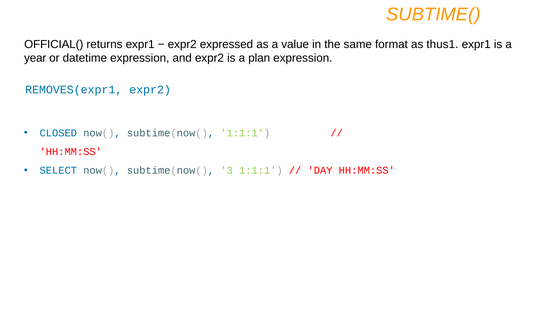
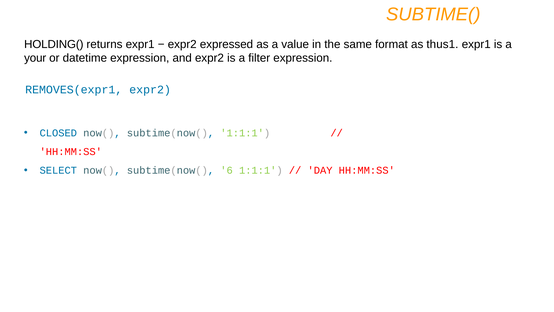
OFFICIAL(: OFFICIAL( -> HOLDING(
year: year -> your
plan: plan -> filter
3: 3 -> 6
